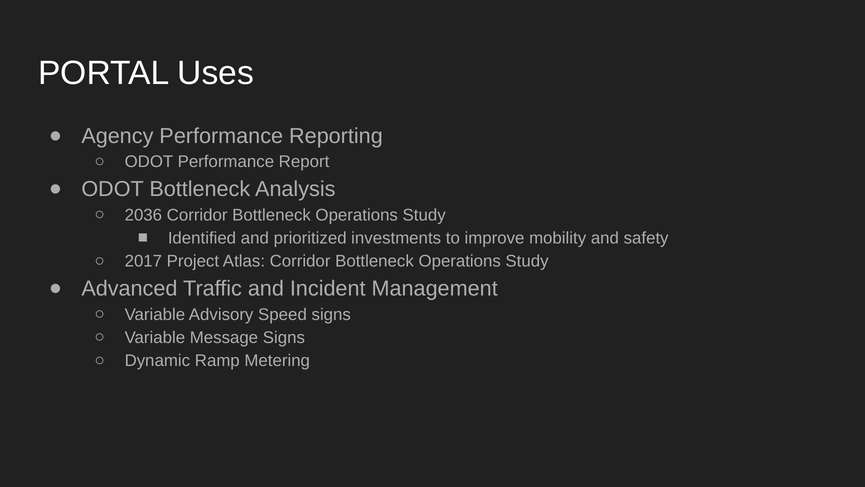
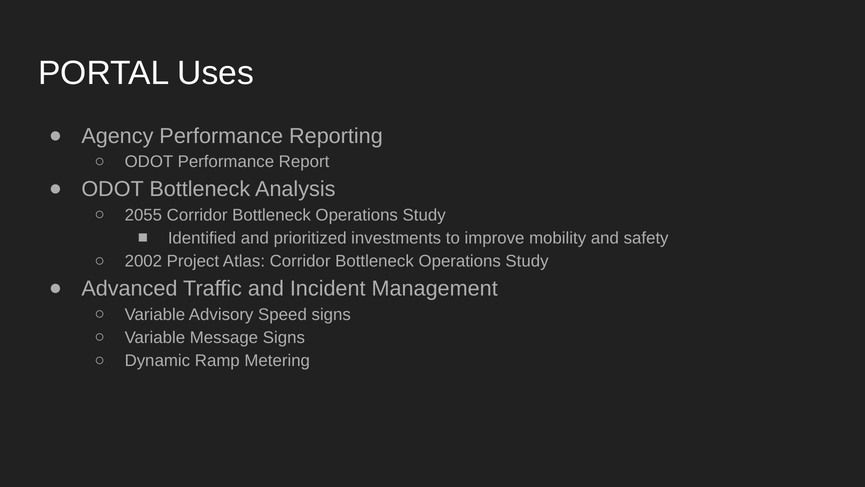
2036: 2036 -> 2055
2017: 2017 -> 2002
